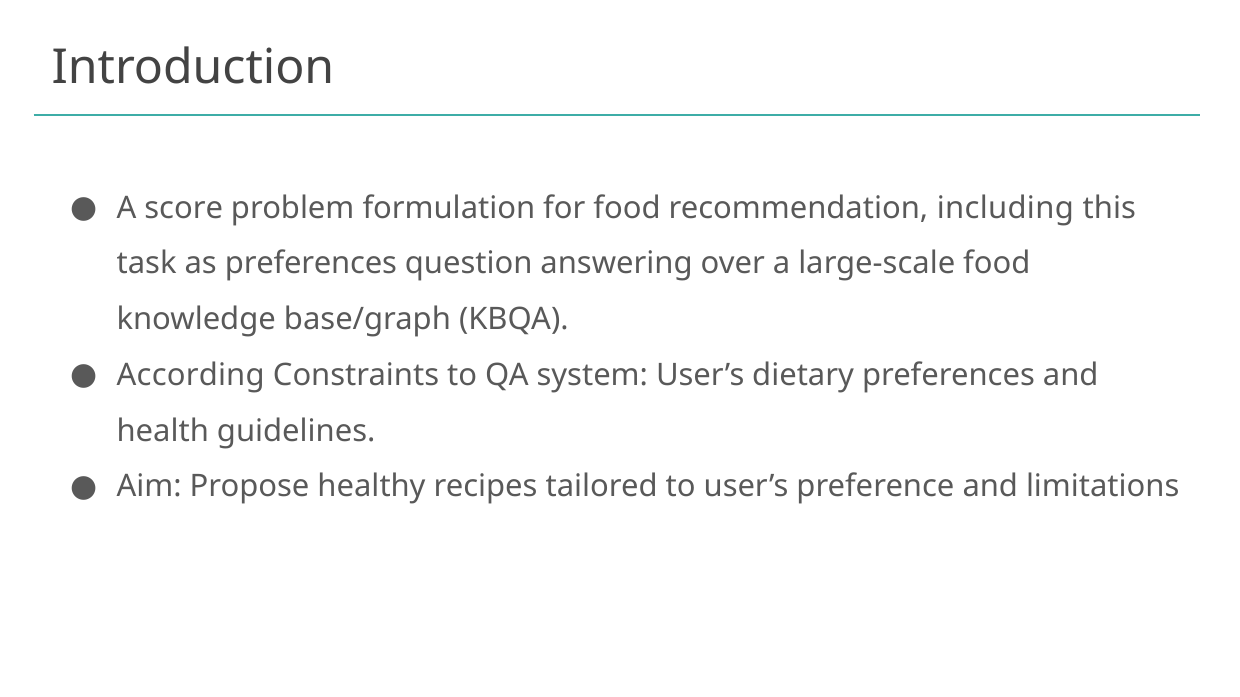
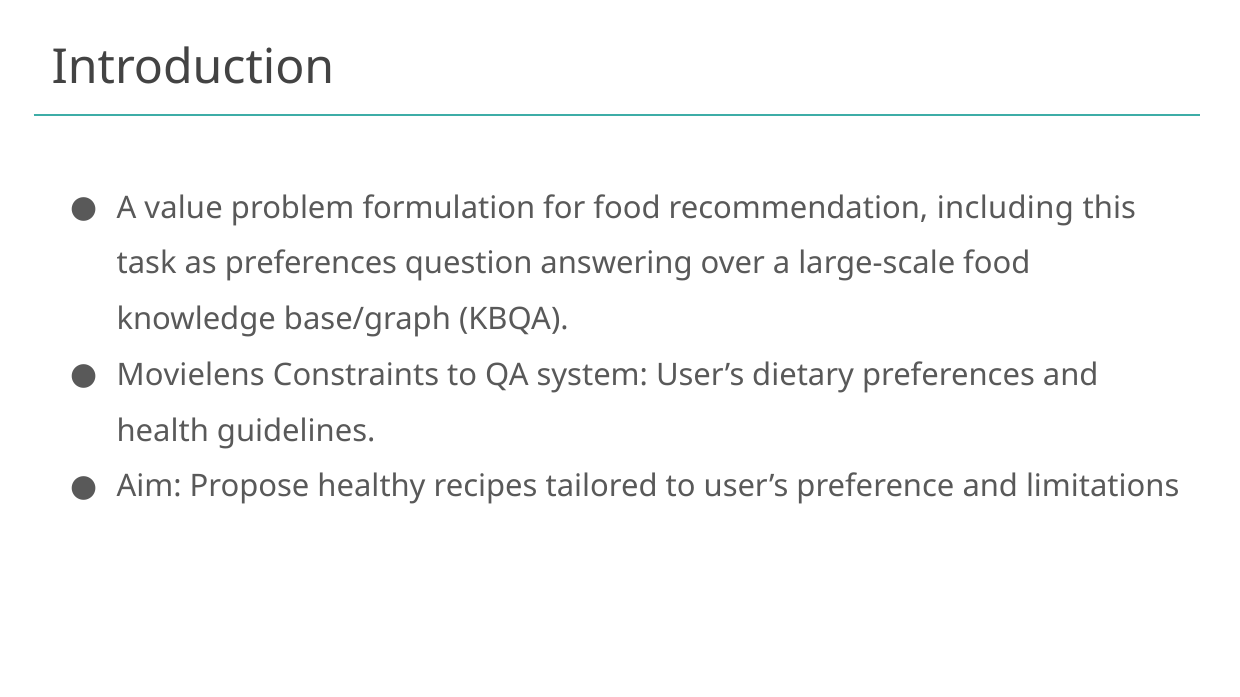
score: score -> value
According: According -> Movielens
